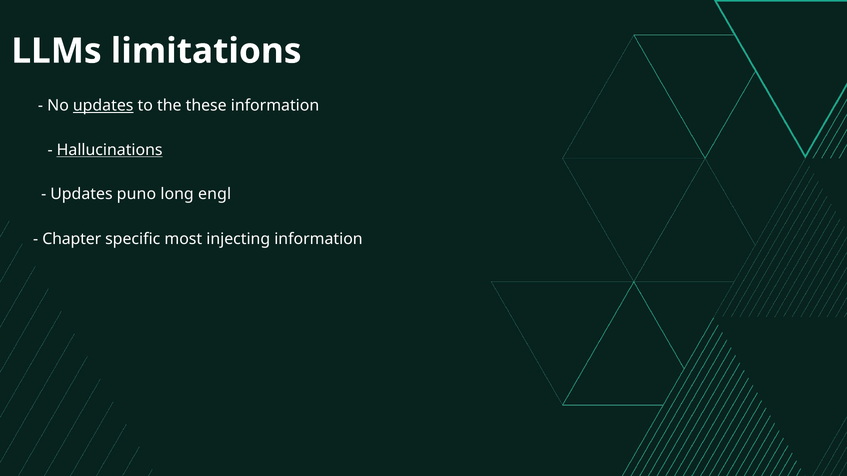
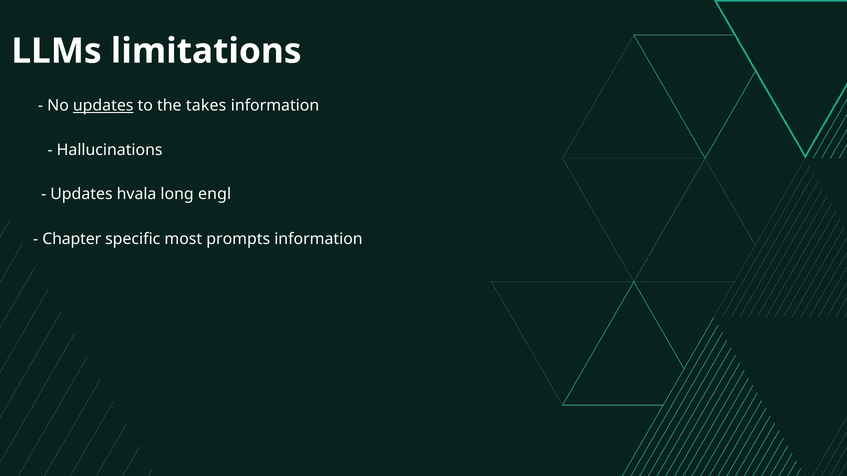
these: these -> takes
Hallucinations underline: present -> none
puno: puno -> hvala
injecting: injecting -> prompts
